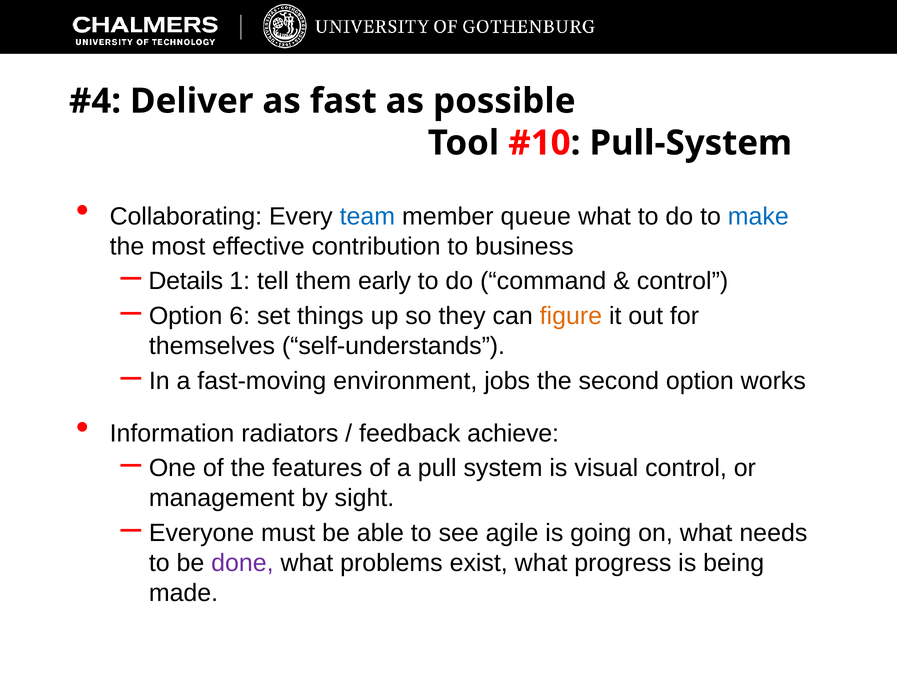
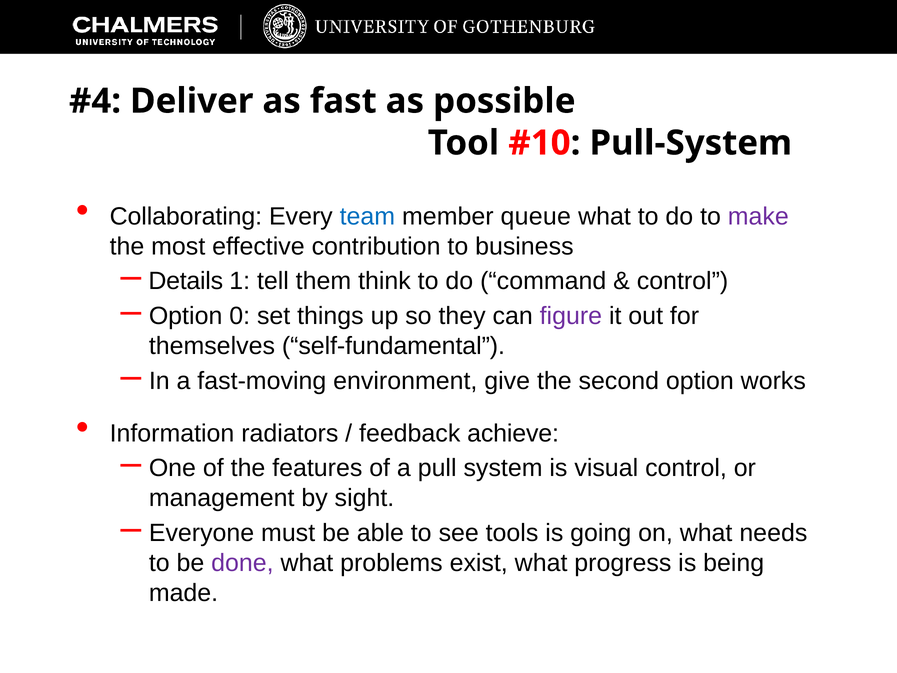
make colour: blue -> purple
early: early -> think
6: 6 -> 0
figure colour: orange -> purple
self-understands: self-understands -> self-fundamental
jobs: jobs -> give
agile: agile -> tools
